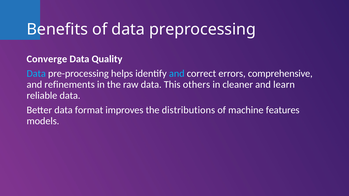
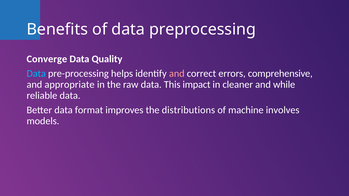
and at (177, 74) colour: light blue -> pink
refinements: refinements -> appropriate
others: others -> impact
learn: learn -> while
features: features -> involves
